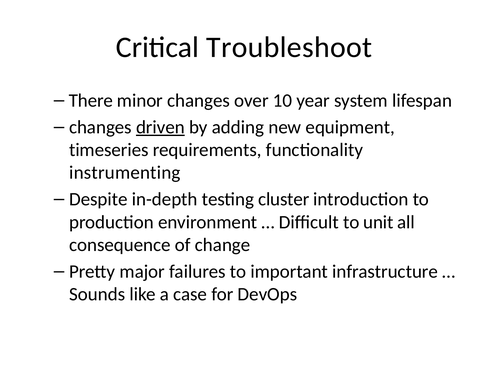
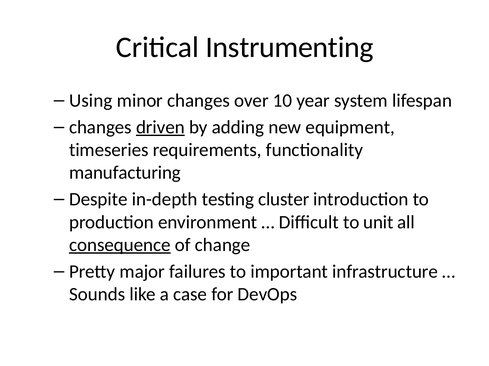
Troubleshoot: Troubleshoot -> Instrumenting
There: There -> Using
instrumenting: instrumenting -> manufacturing
consequence underline: none -> present
